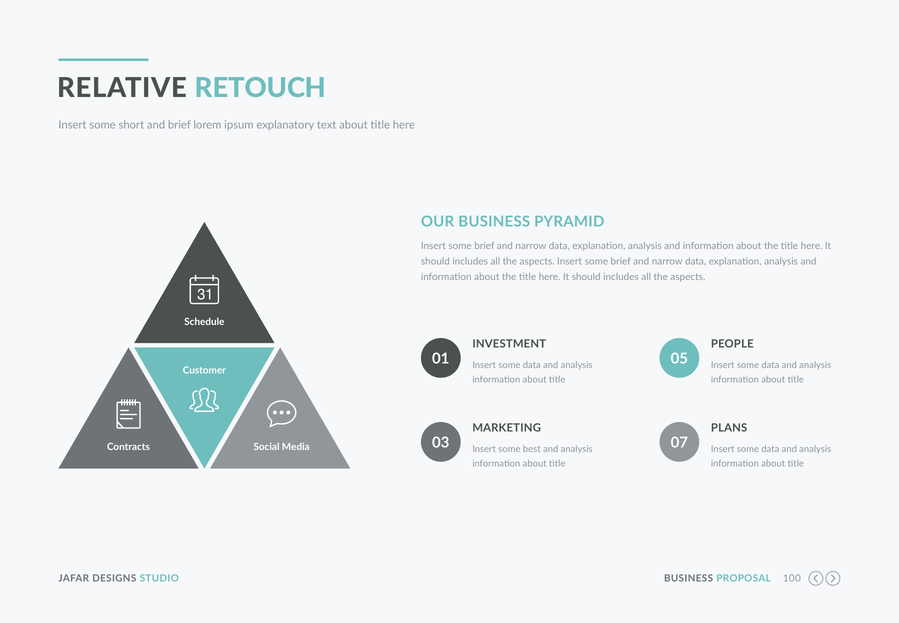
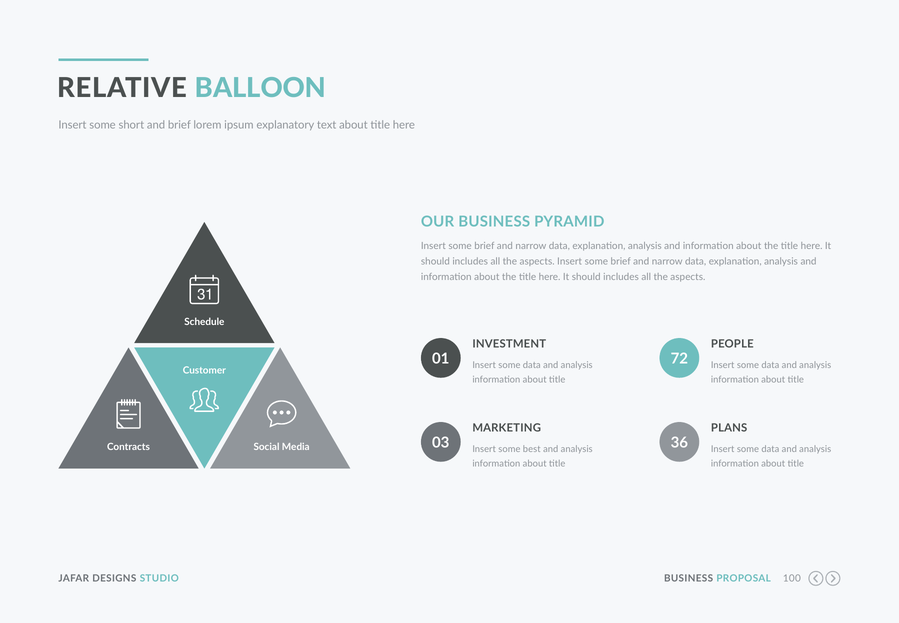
RETOUCH: RETOUCH -> BALLOON
05: 05 -> 72
07: 07 -> 36
